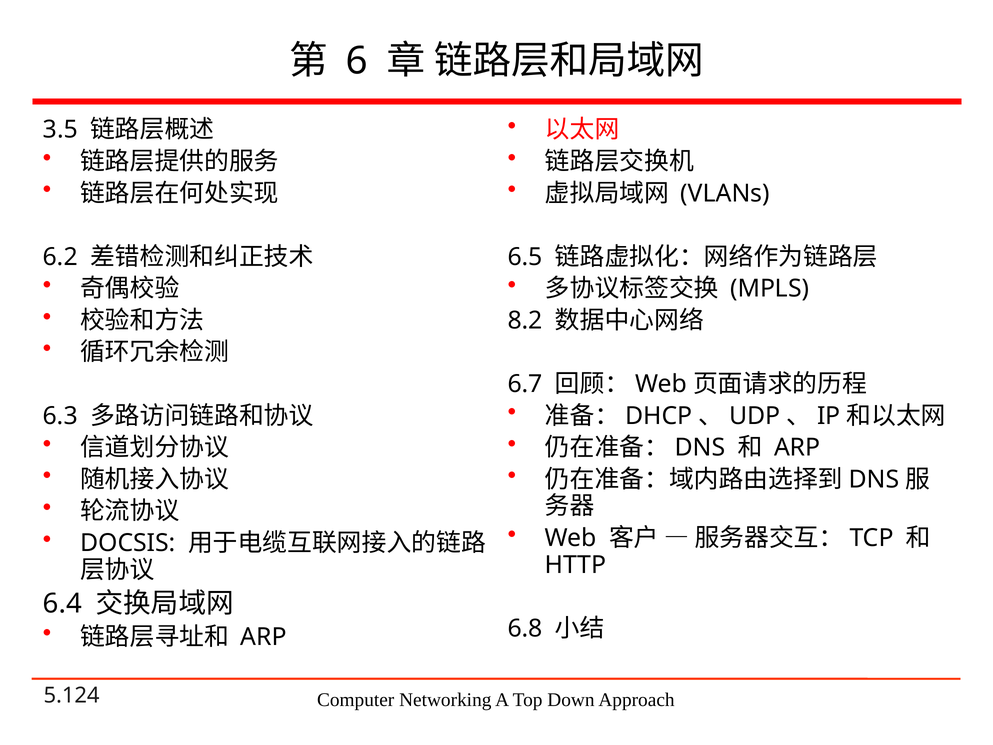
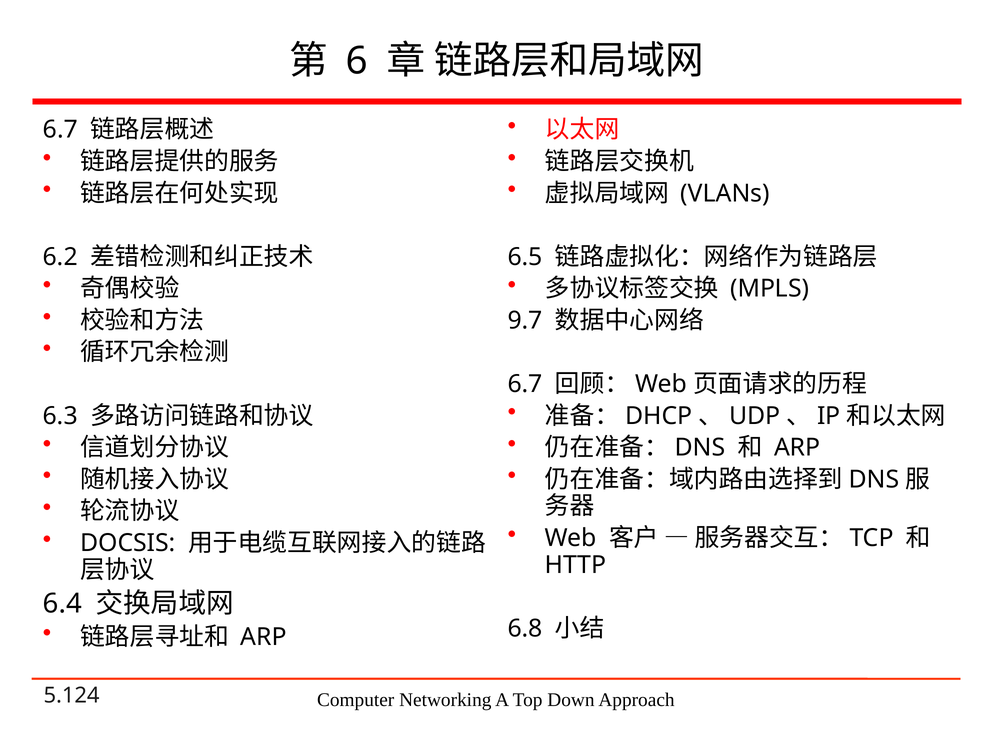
3.5 at (60, 130): 3.5 -> 6.7
8.2: 8.2 -> 9.7
